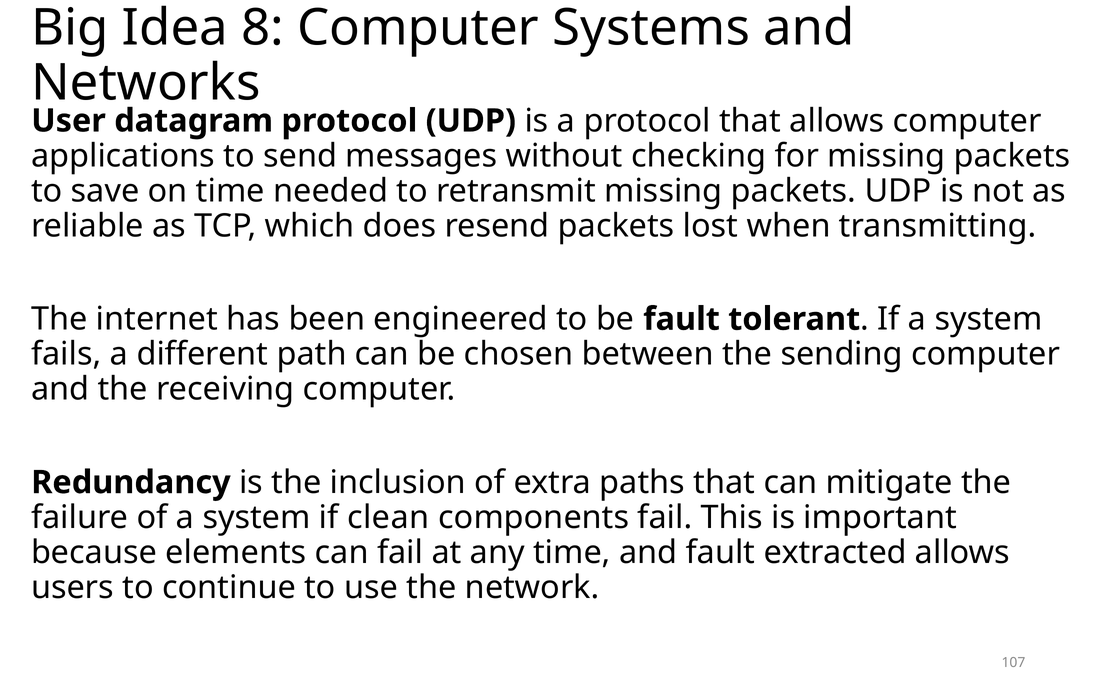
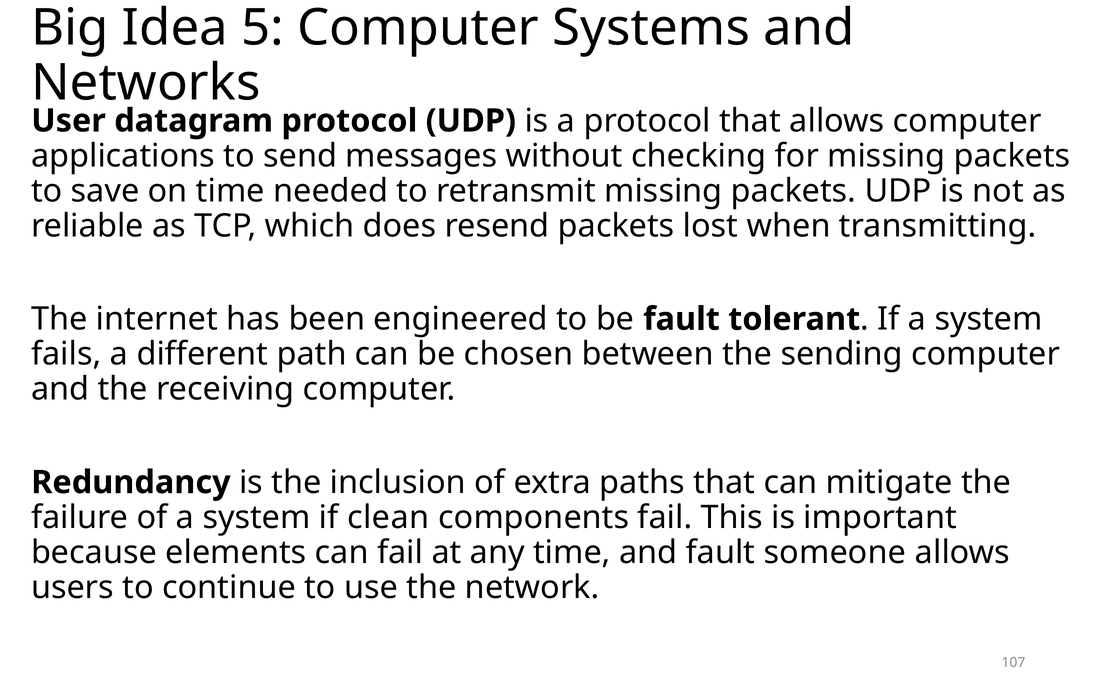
8: 8 -> 5
extracted: extracted -> someone
